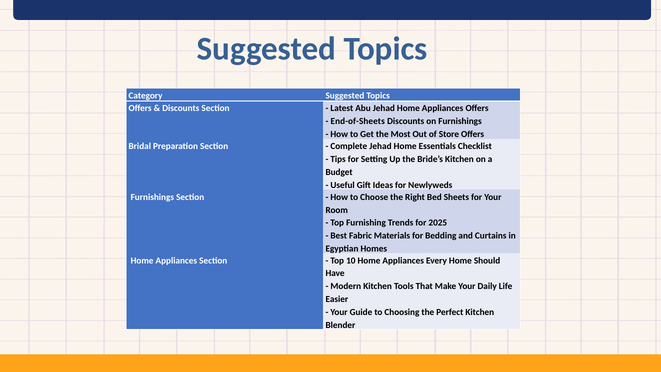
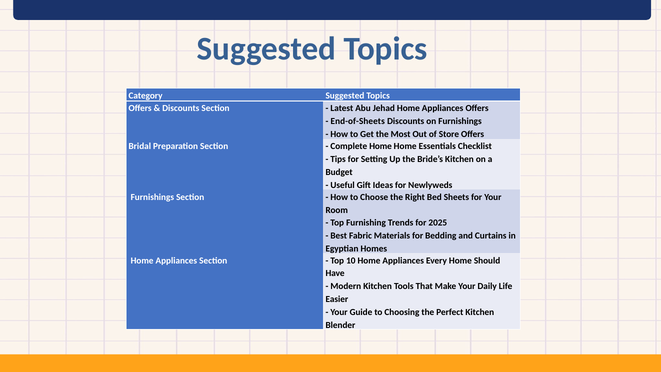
Complete Jehad: Jehad -> Home
